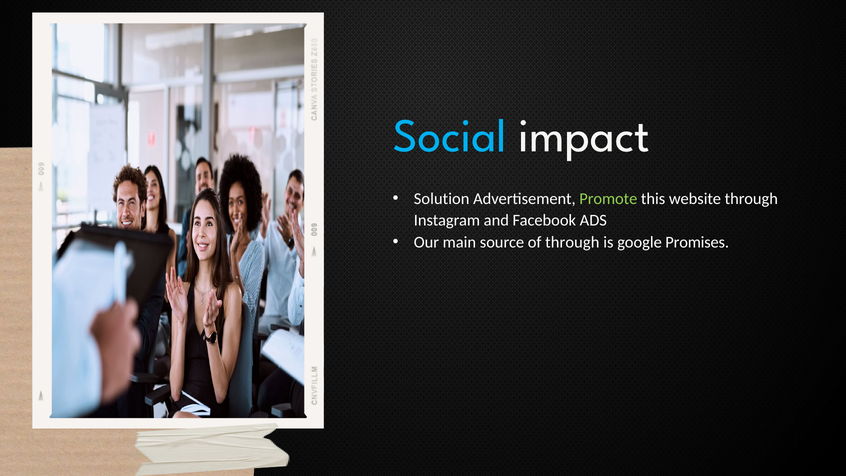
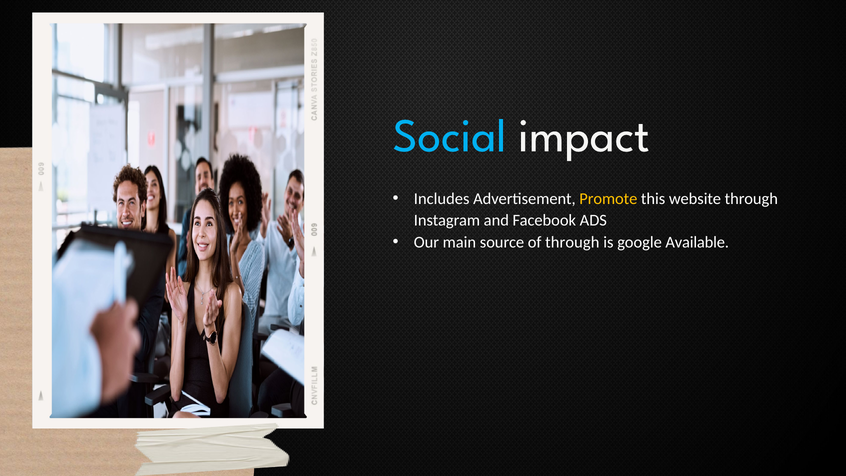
Solution: Solution -> Includes
Promote colour: light green -> yellow
Promises: Promises -> Available
